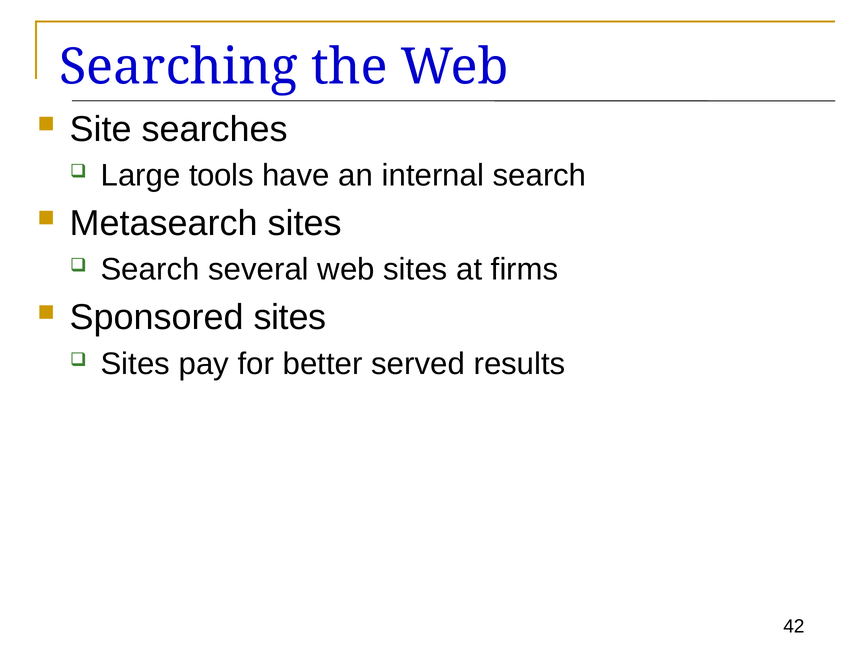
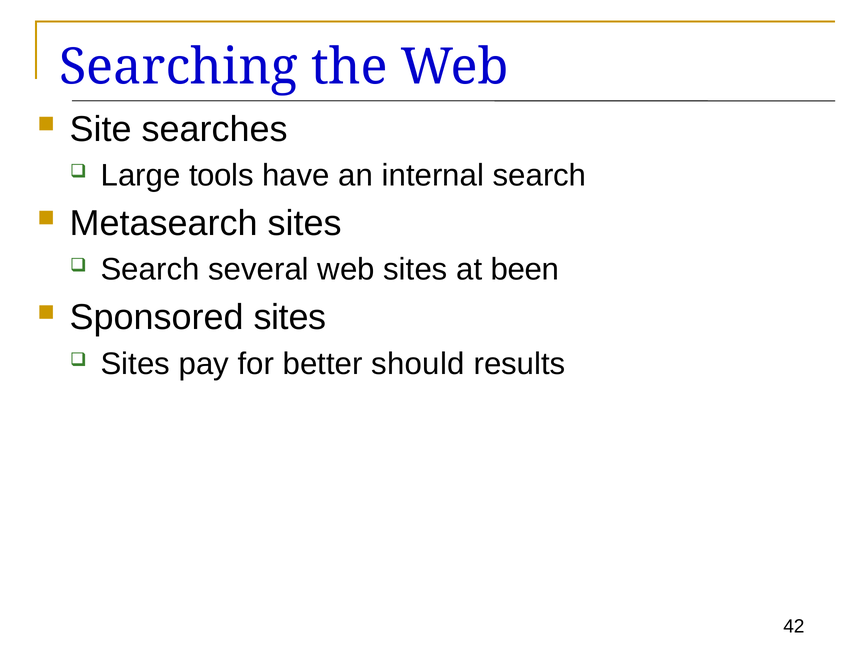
firms: firms -> been
served: served -> should
